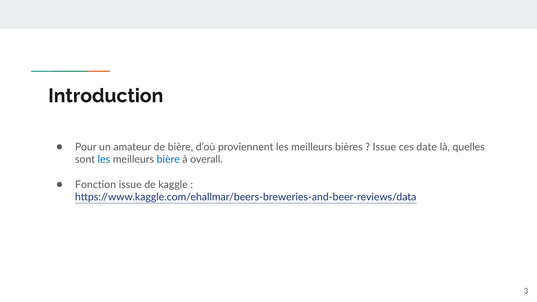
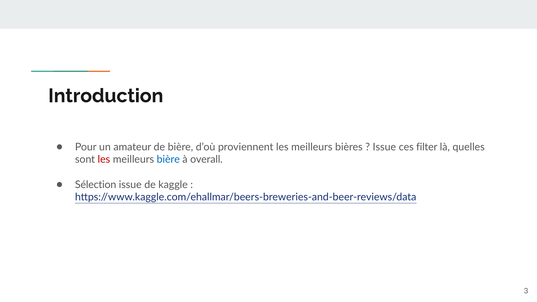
date: date -> filter
les at (104, 160) colour: blue -> red
Fonction: Fonction -> Sélection
